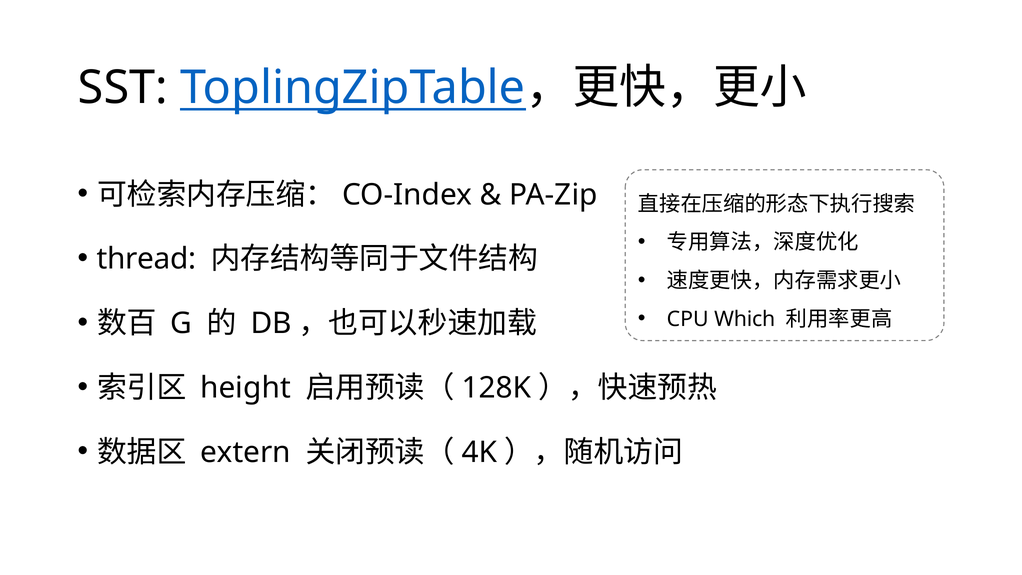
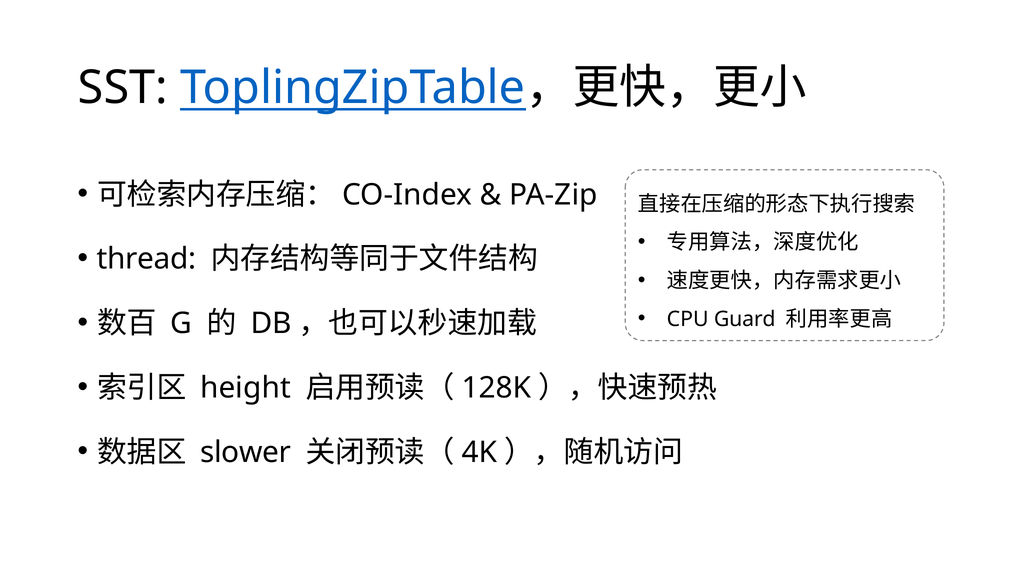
Which: Which -> Guard
extern: extern -> slower
